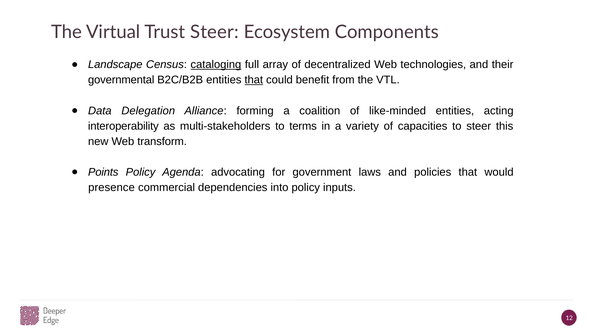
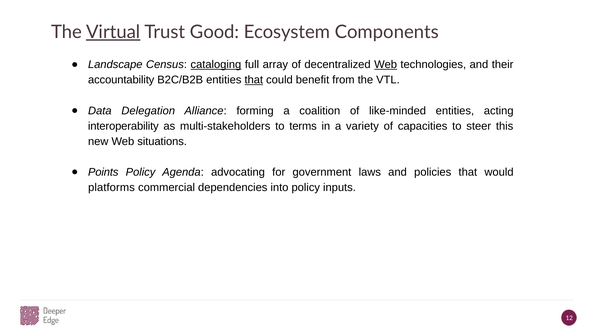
Virtual underline: none -> present
Trust Steer: Steer -> Good
Web at (386, 65) underline: none -> present
governmental: governmental -> accountability
transform: transform -> situations
presence: presence -> platforms
